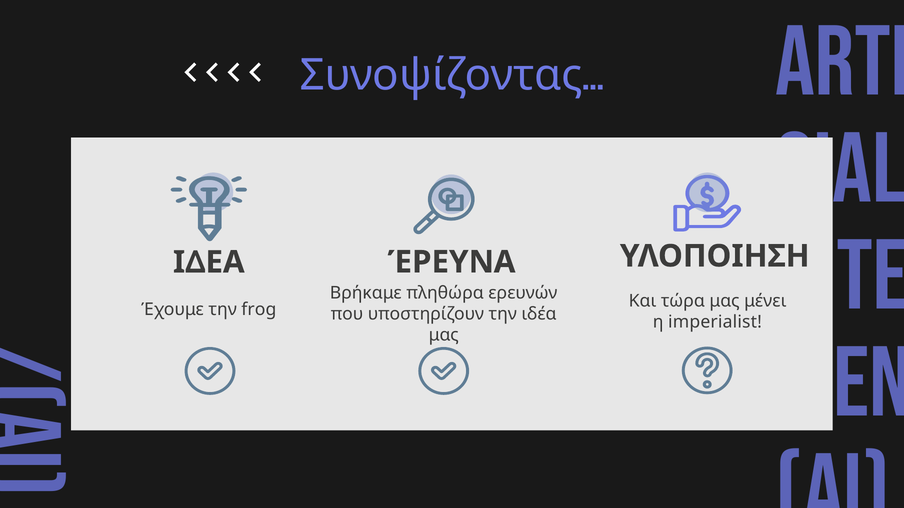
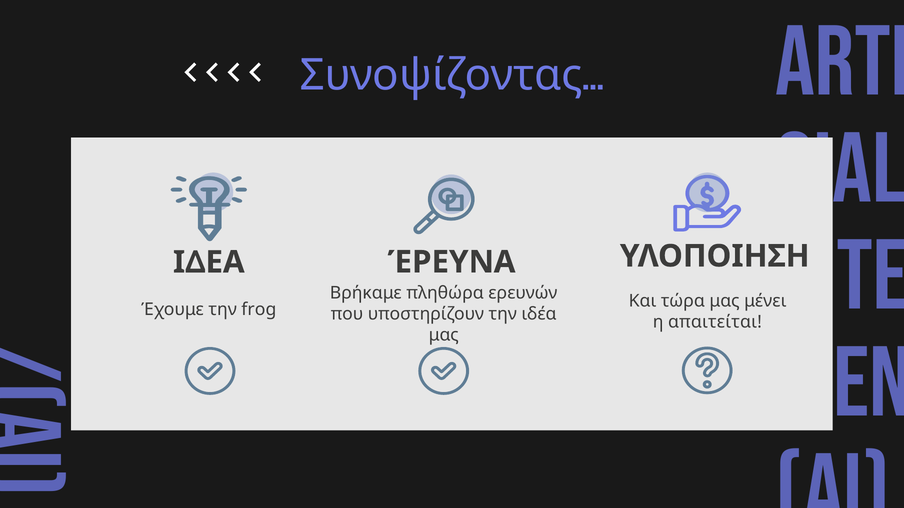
imperialist: imperialist -> απαιτείται
